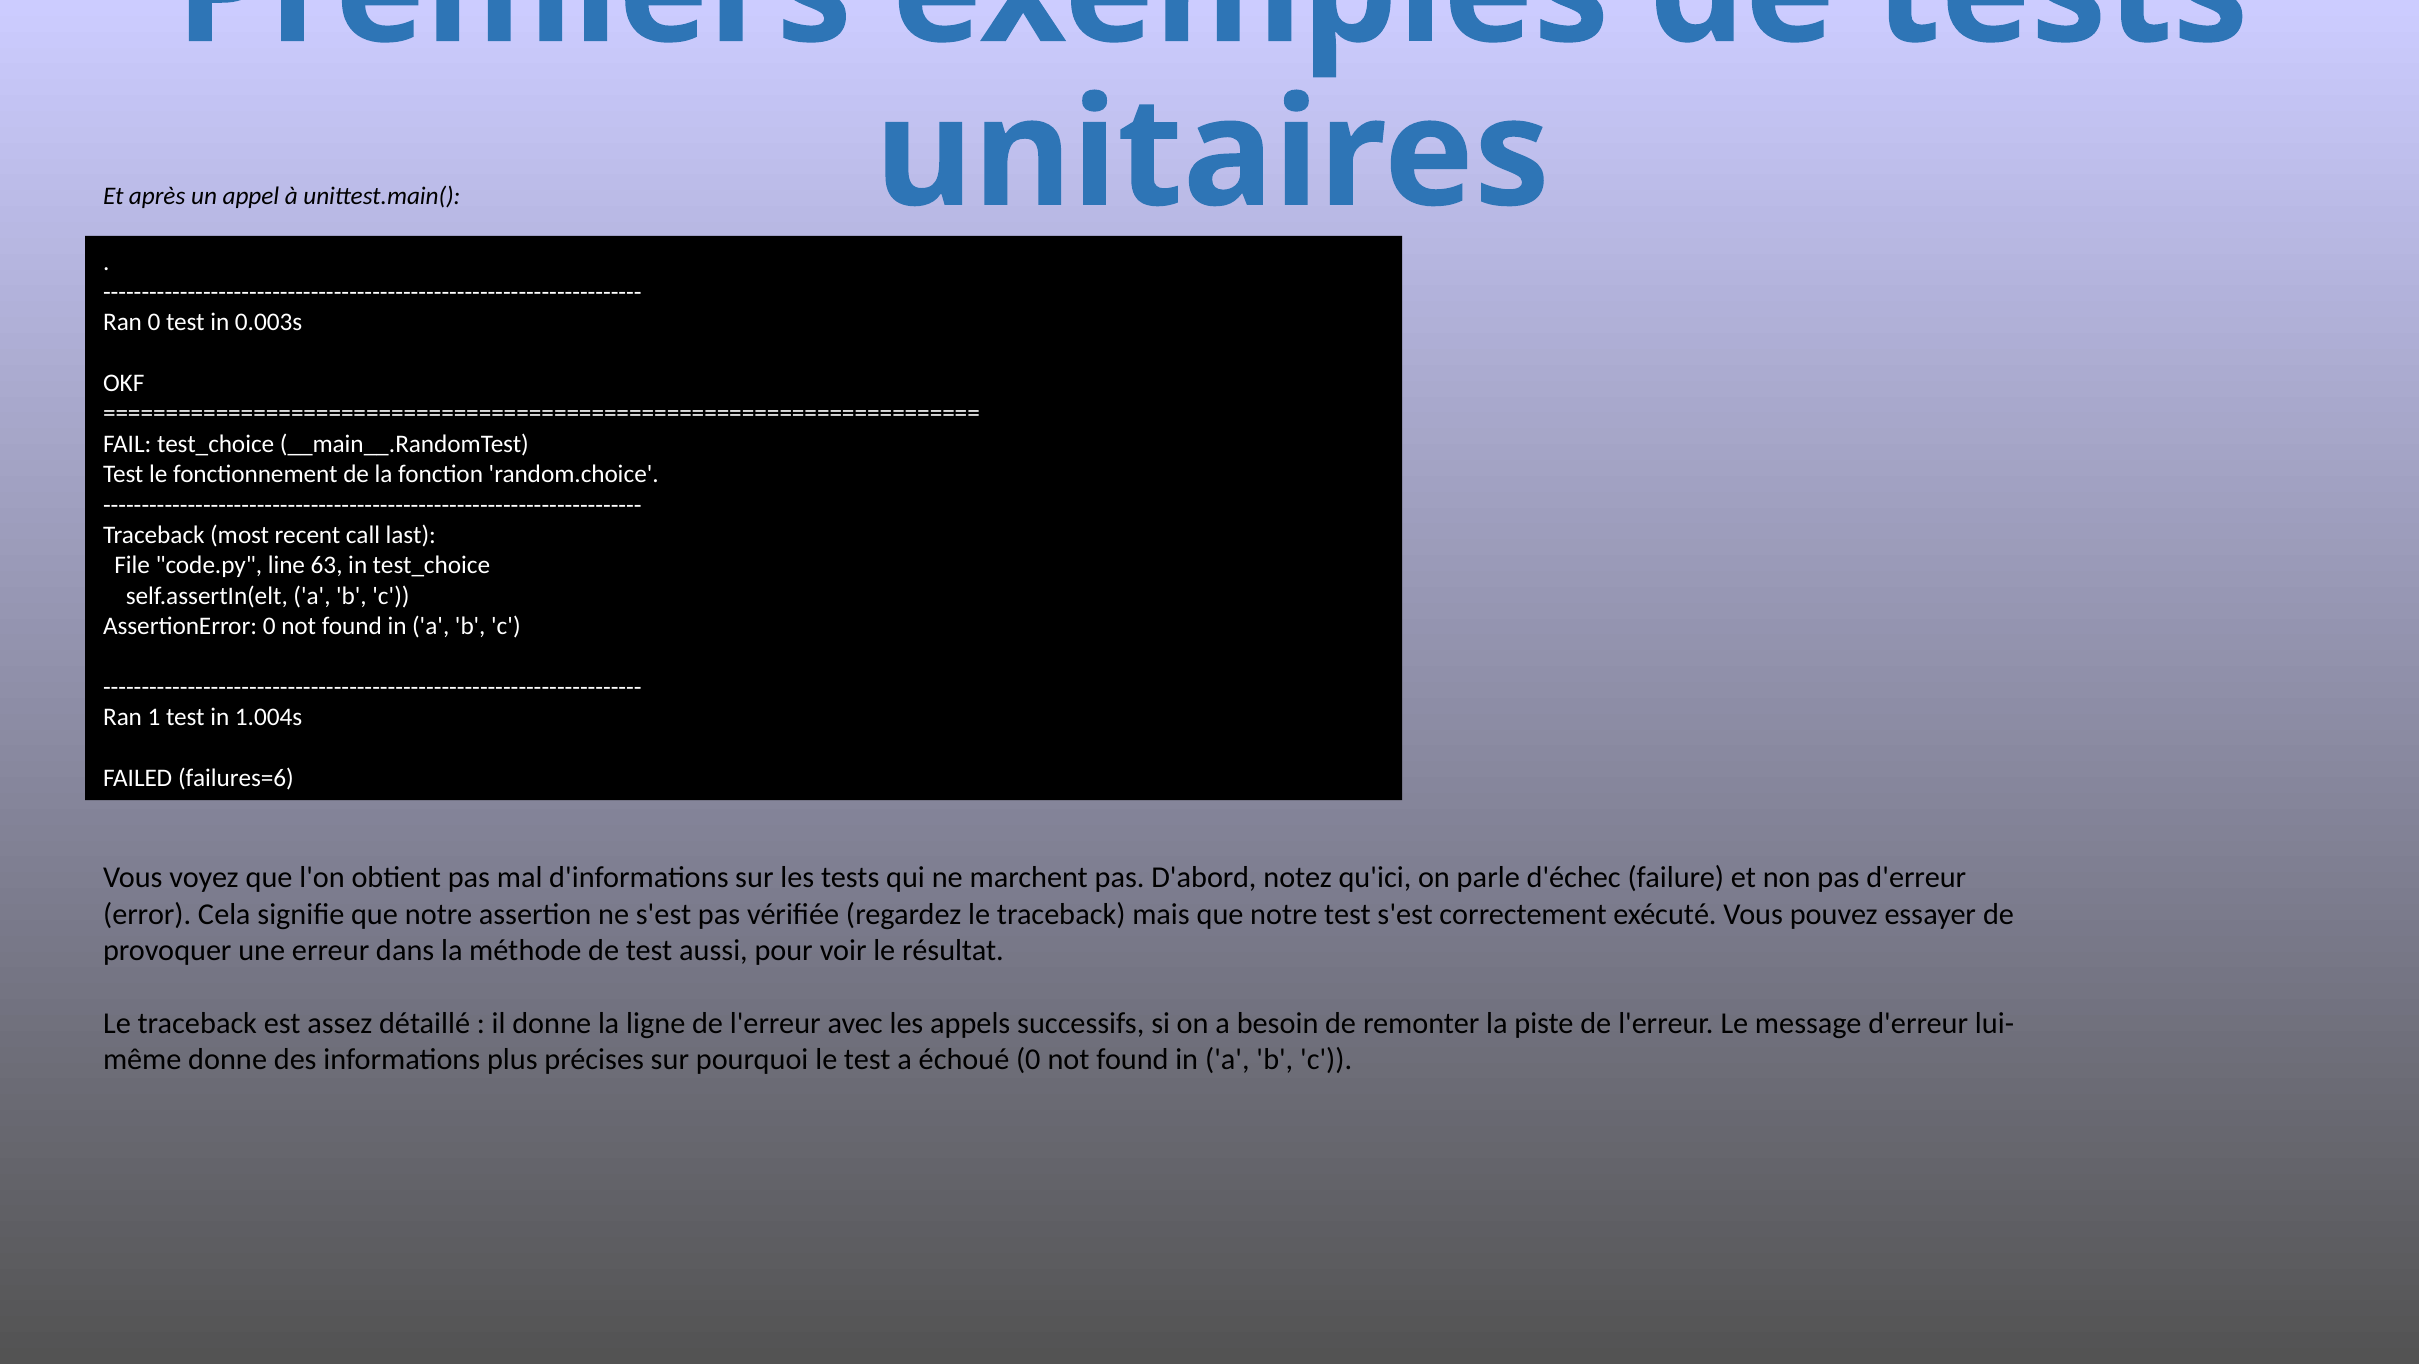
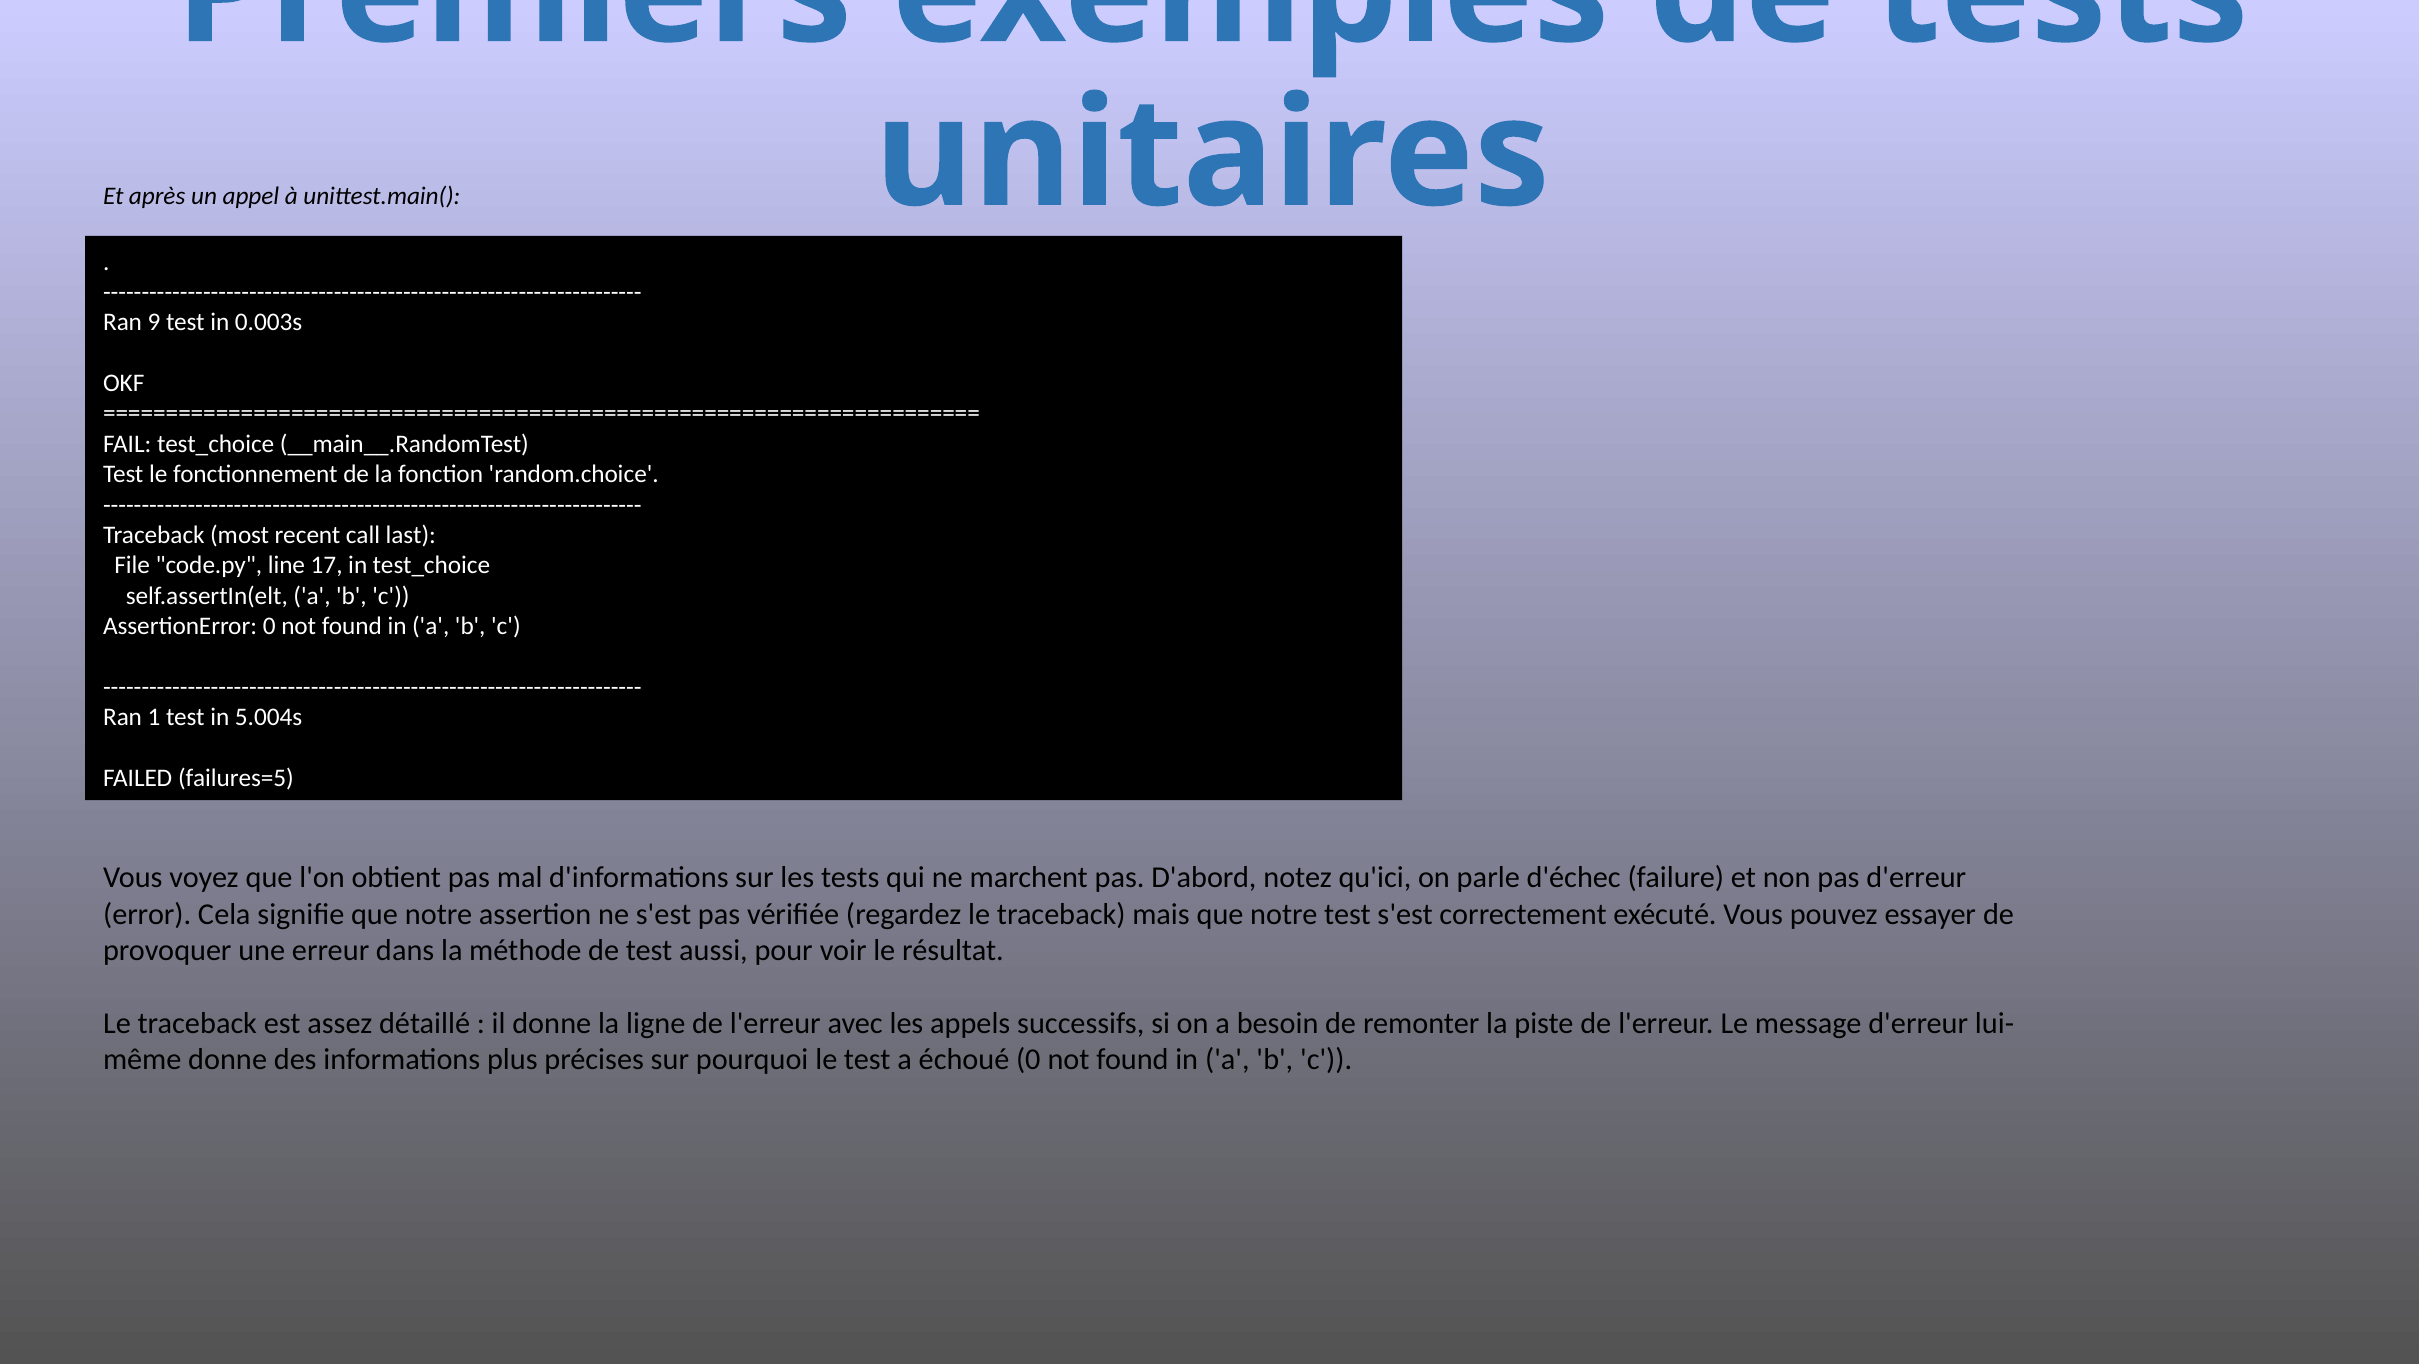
Ran 0: 0 -> 9
63: 63 -> 17
1.004s: 1.004s -> 5.004s
failures=6: failures=6 -> failures=5
